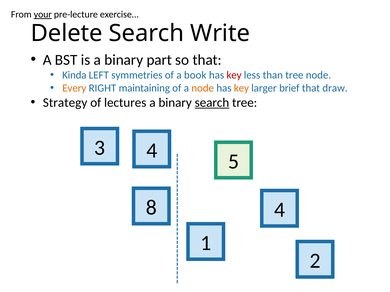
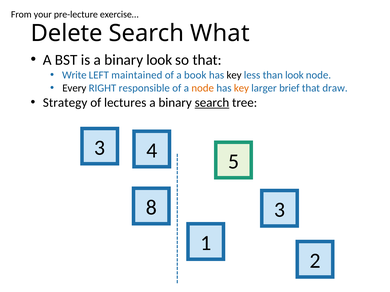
your underline: present -> none
Write: Write -> What
binary part: part -> look
Kinda: Kinda -> Write
symmetries: symmetries -> maintained
key at (234, 75) colour: red -> black
than tree: tree -> look
Every colour: orange -> black
maintaining: maintaining -> responsible
8 4: 4 -> 3
